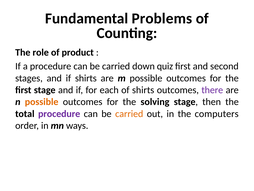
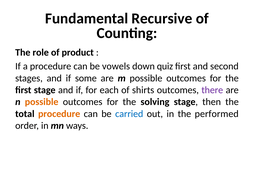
Problems: Problems -> Recursive
carried at (116, 66): carried -> vowels
if shirts: shirts -> some
procedure at (59, 113) colour: purple -> orange
carried at (129, 113) colour: orange -> blue
computers: computers -> performed
